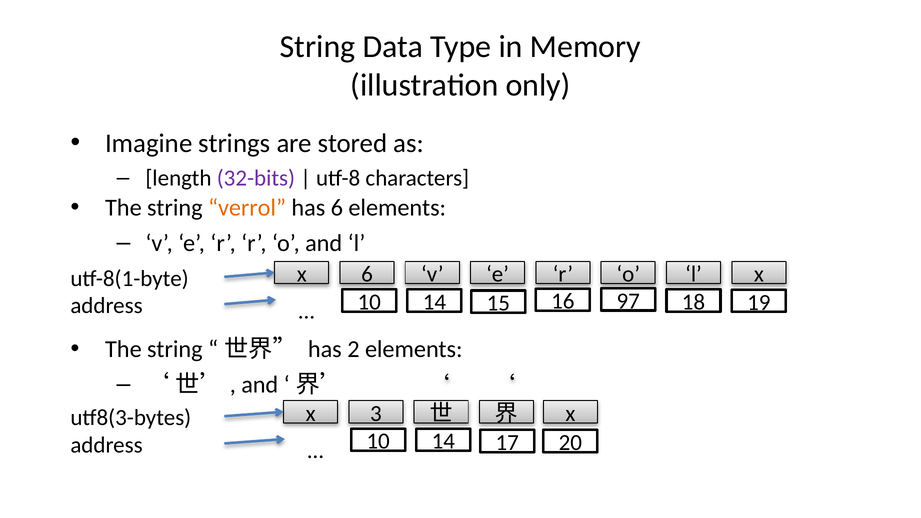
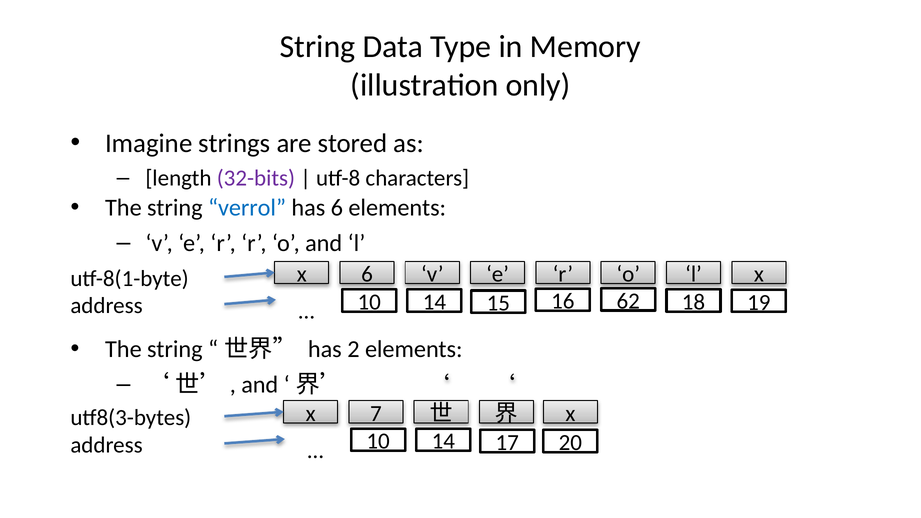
verrol colour: orange -> blue
97: 97 -> 62
3: 3 -> 7
